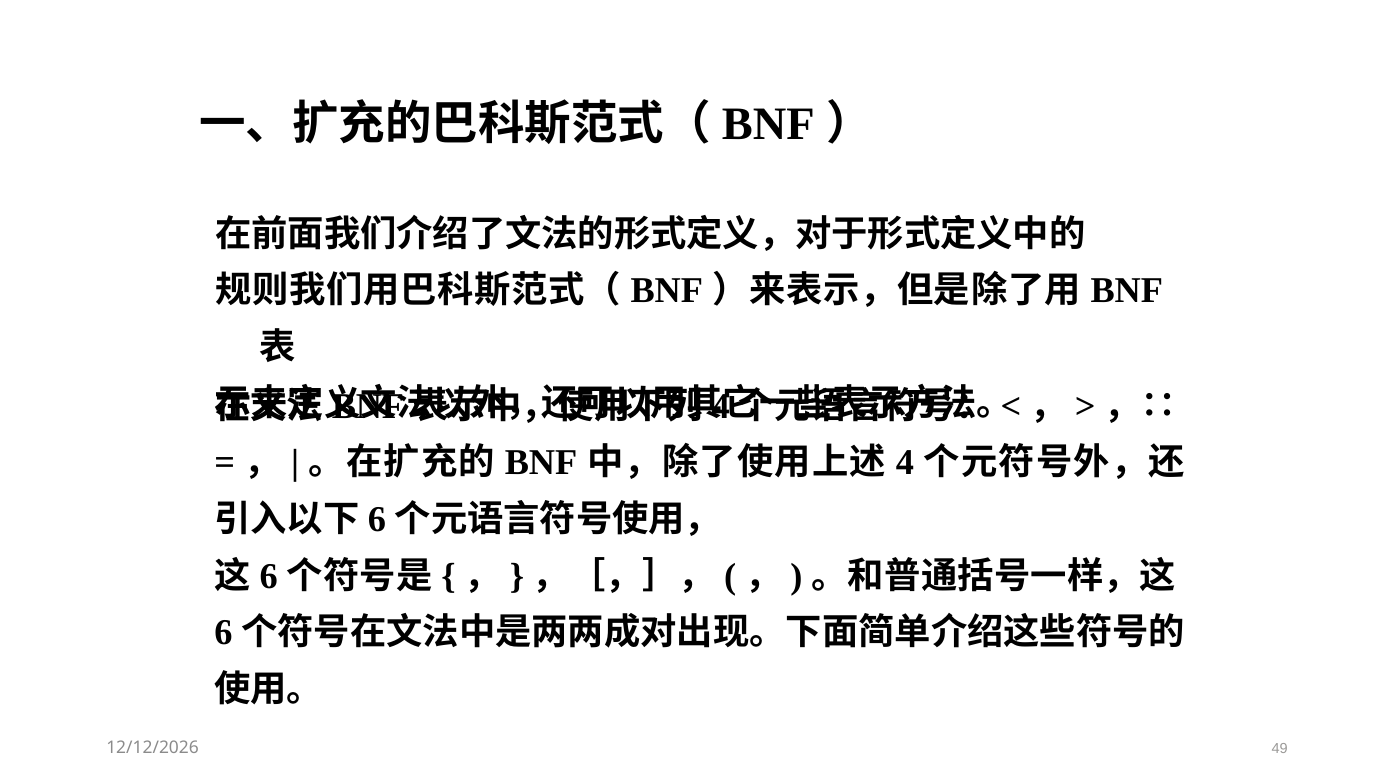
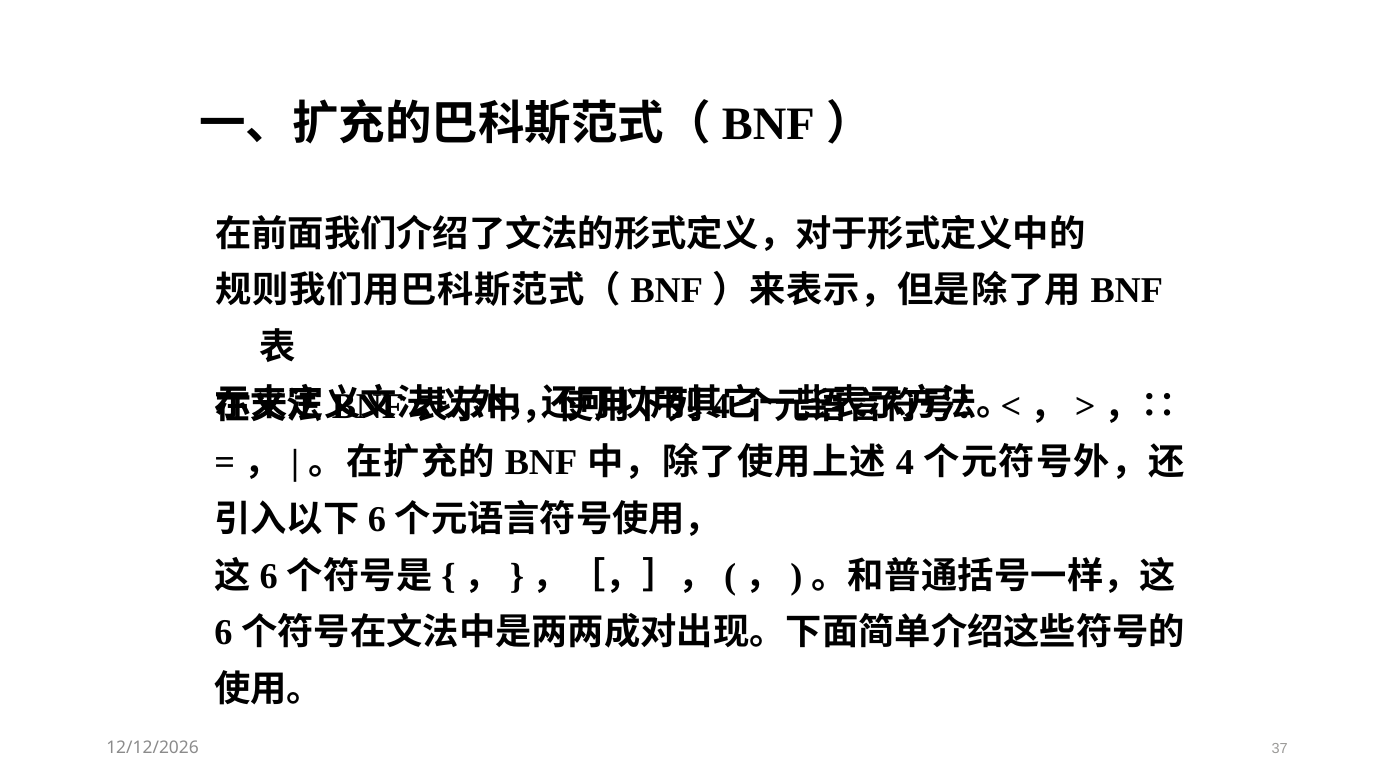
49: 49 -> 37
